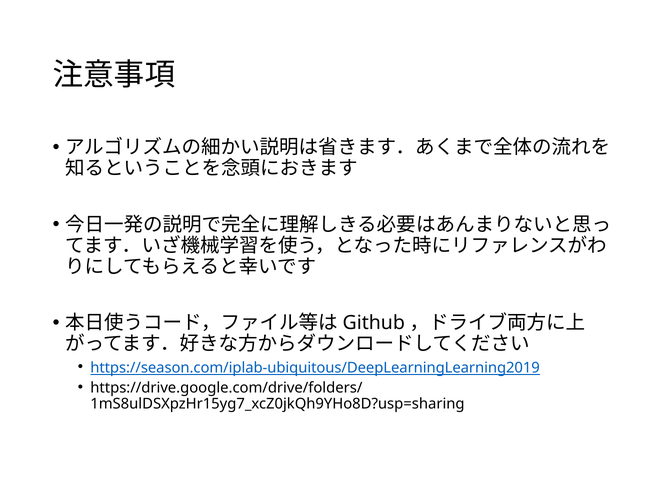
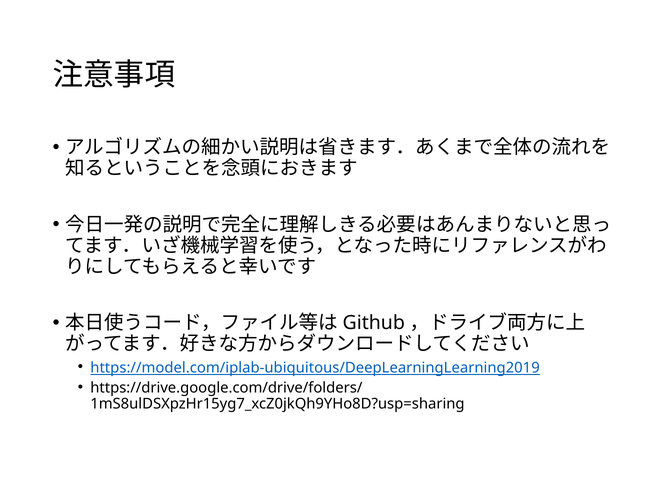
https://season.com/iplab-ubiquitous/DeepLearningLearning2019: https://season.com/iplab-ubiquitous/DeepLearningLearning2019 -> https://model.com/iplab-ubiquitous/DeepLearningLearning2019
